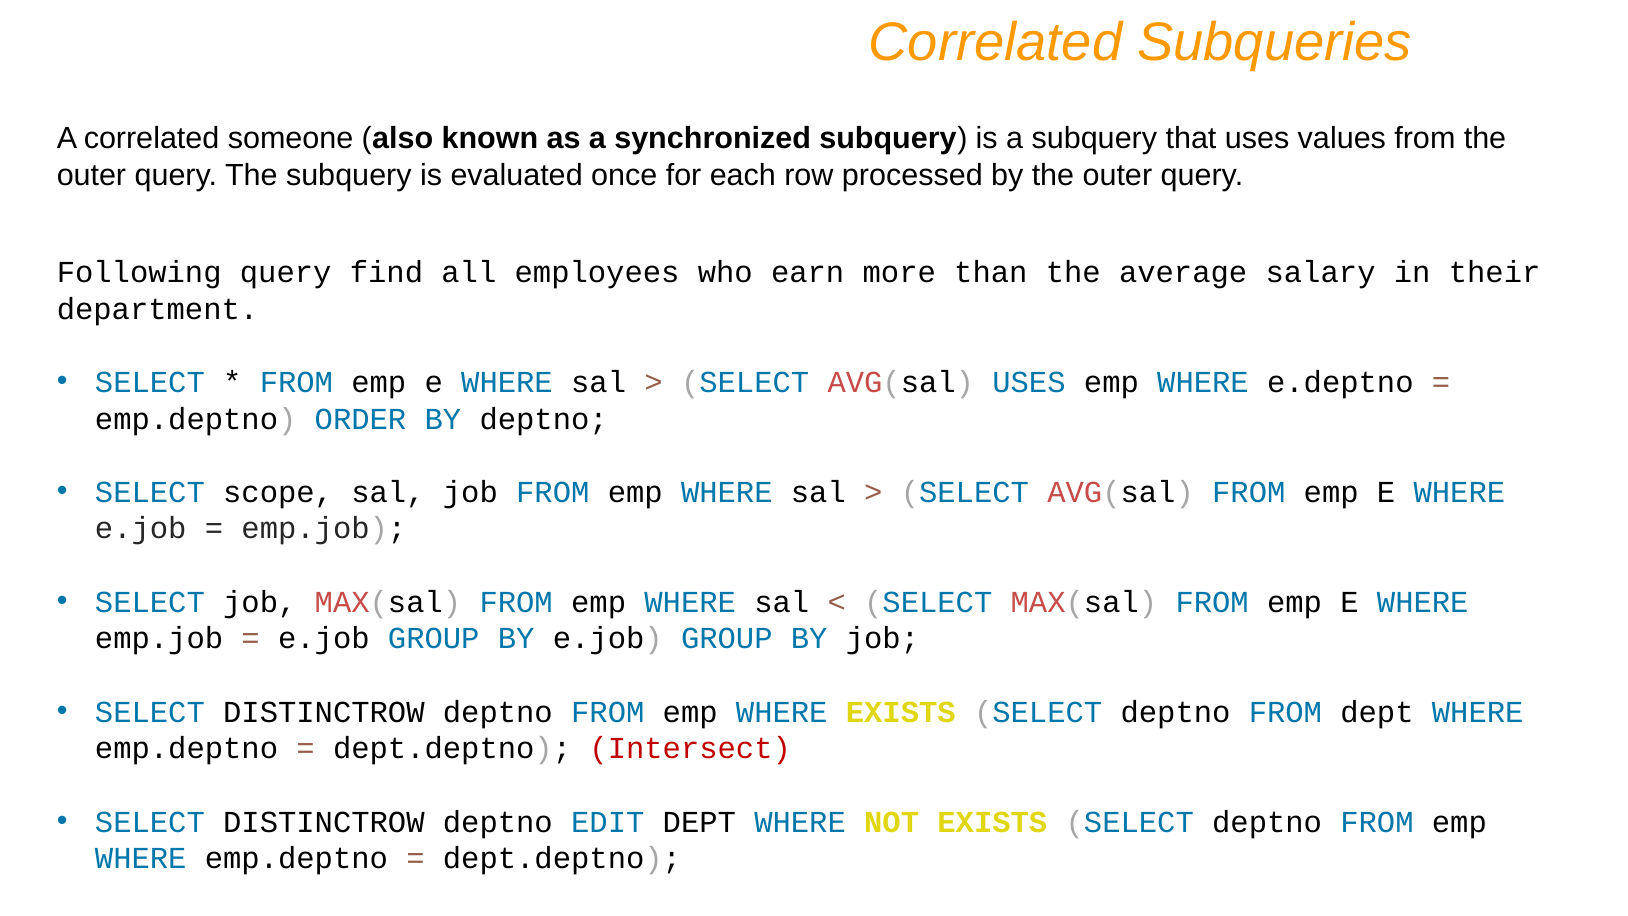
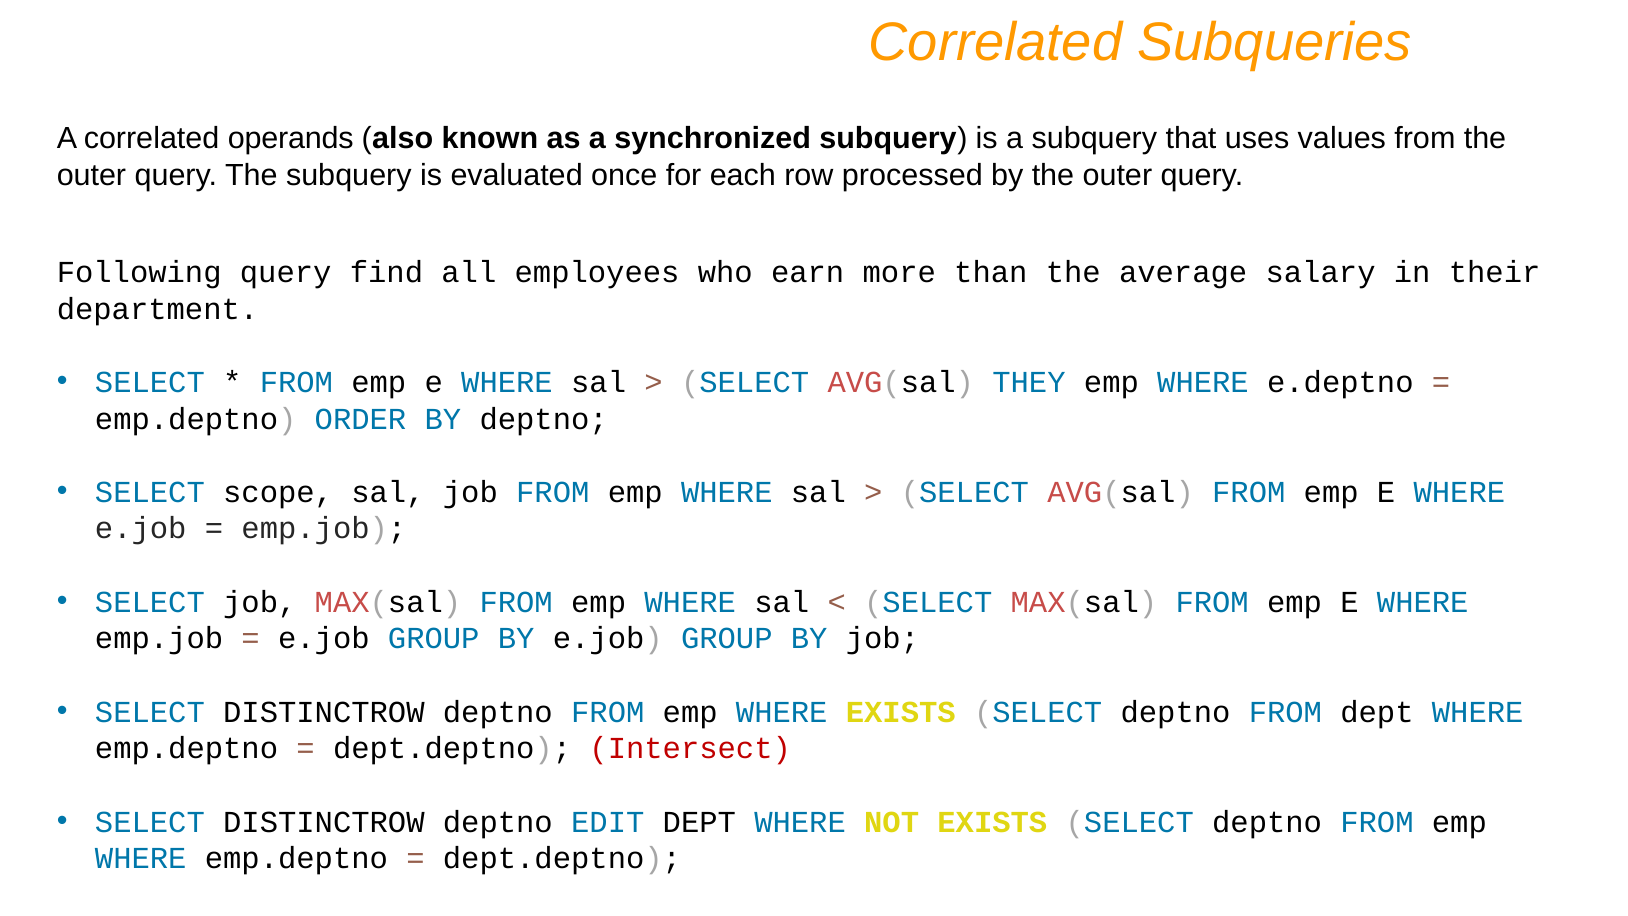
someone: someone -> operands
AVG(sal USES: USES -> THEY
